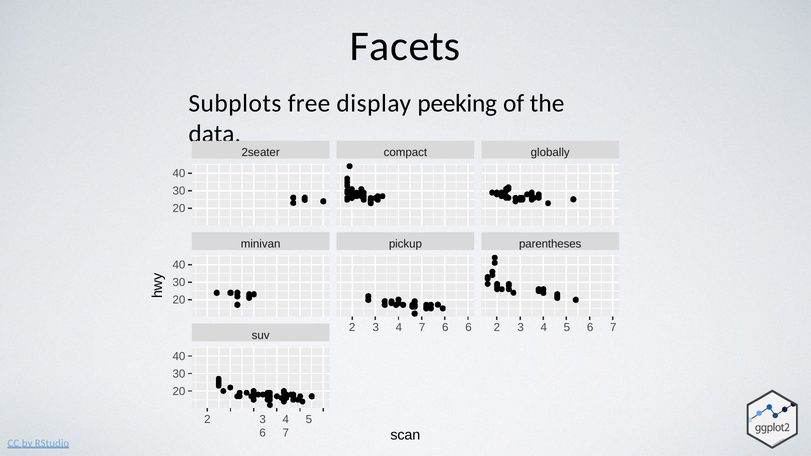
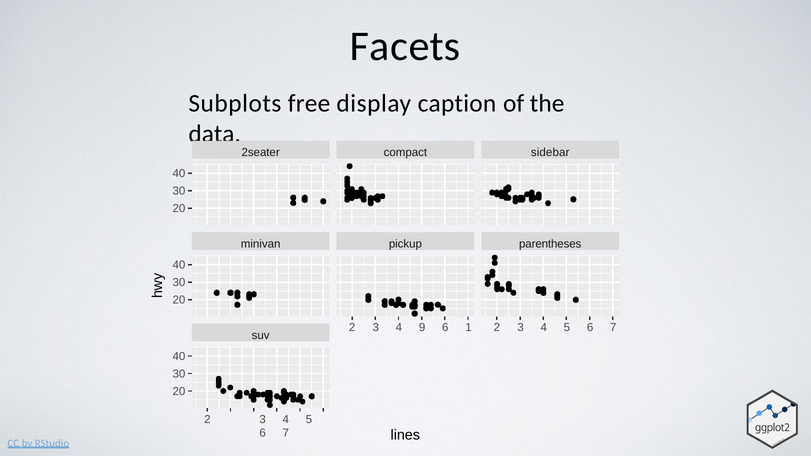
peeking: peeking -> caption
globally: globally -> sidebar
4 7: 7 -> 9
6 6: 6 -> 1
scan: scan -> lines
